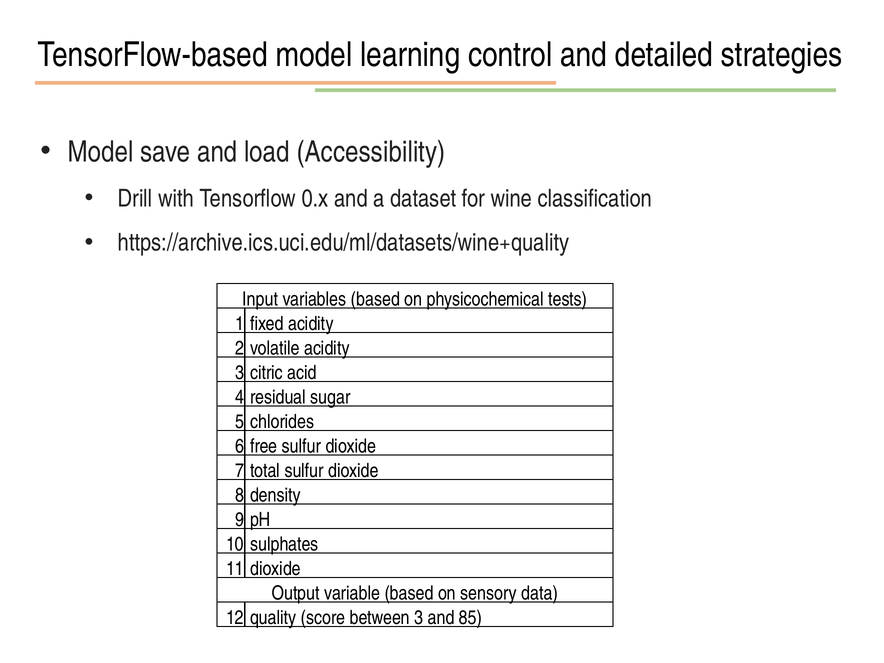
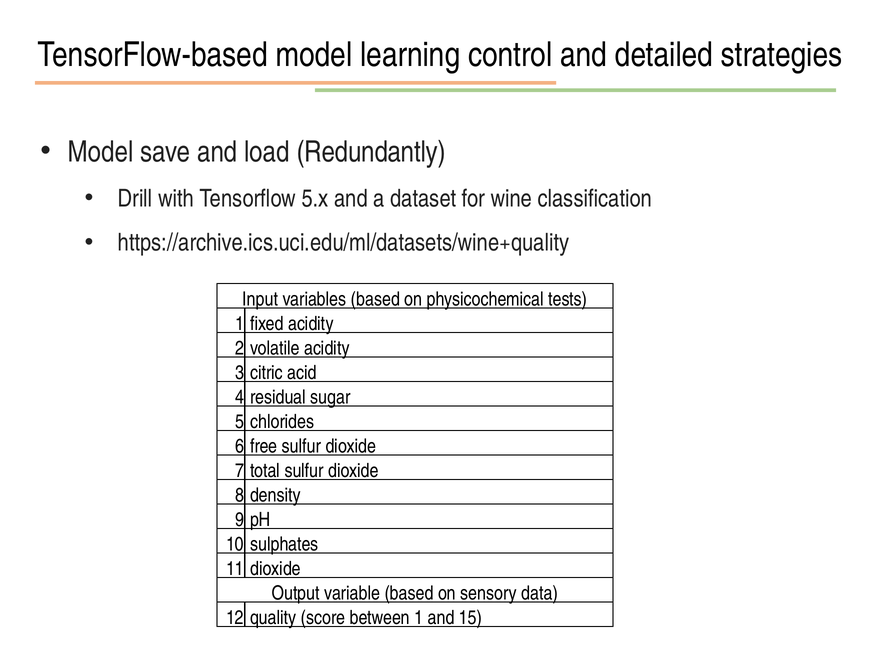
Accessibility: Accessibility -> Redundantly
0.x: 0.x -> 5.x
between 3: 3 -> 1
85: 85 -> 15
